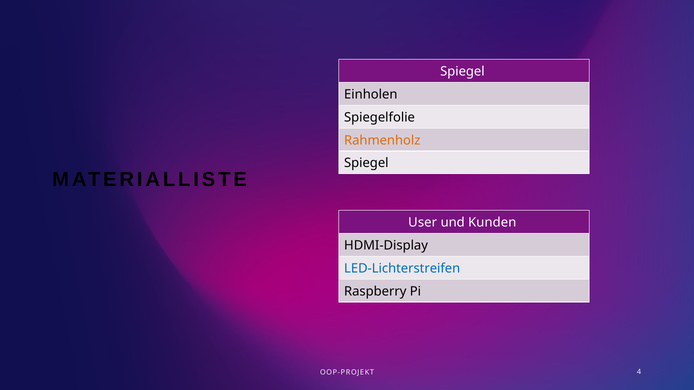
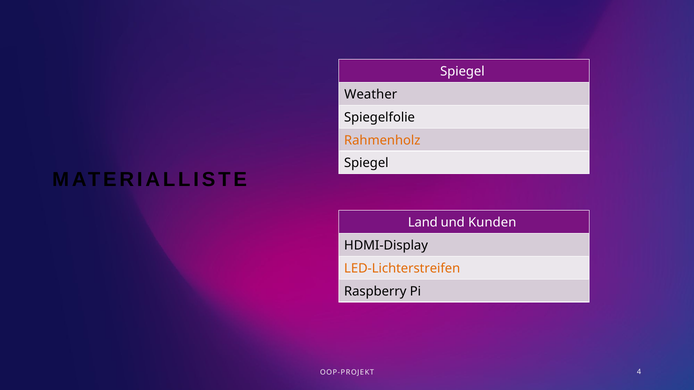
Einholen: Einholen -> Weather
User: User -> Land
LED-Lichterstreifen colour: blue -> orange
